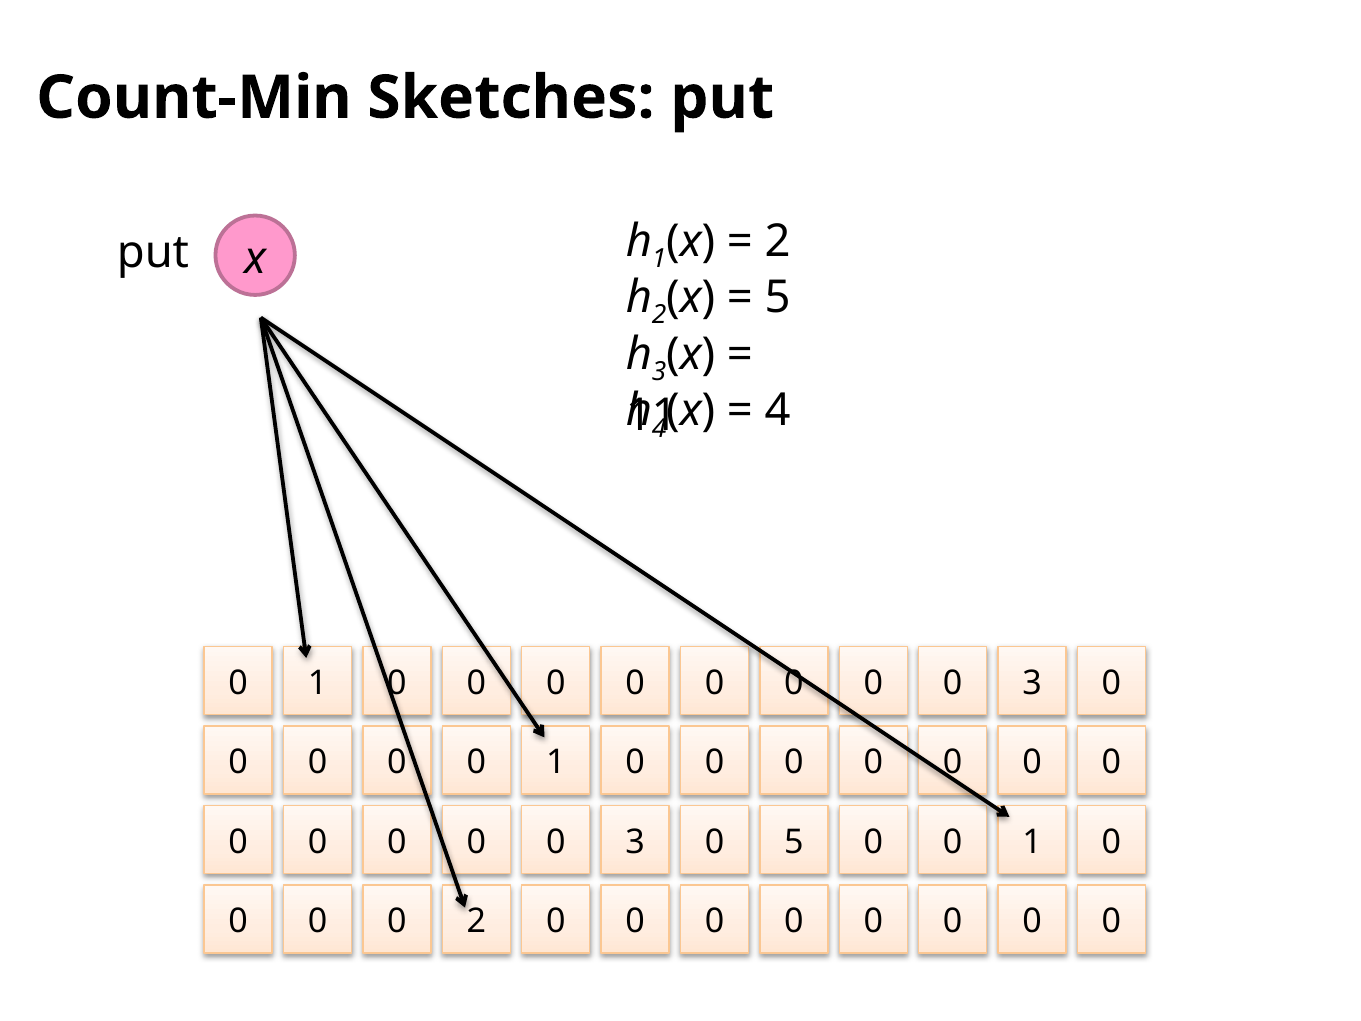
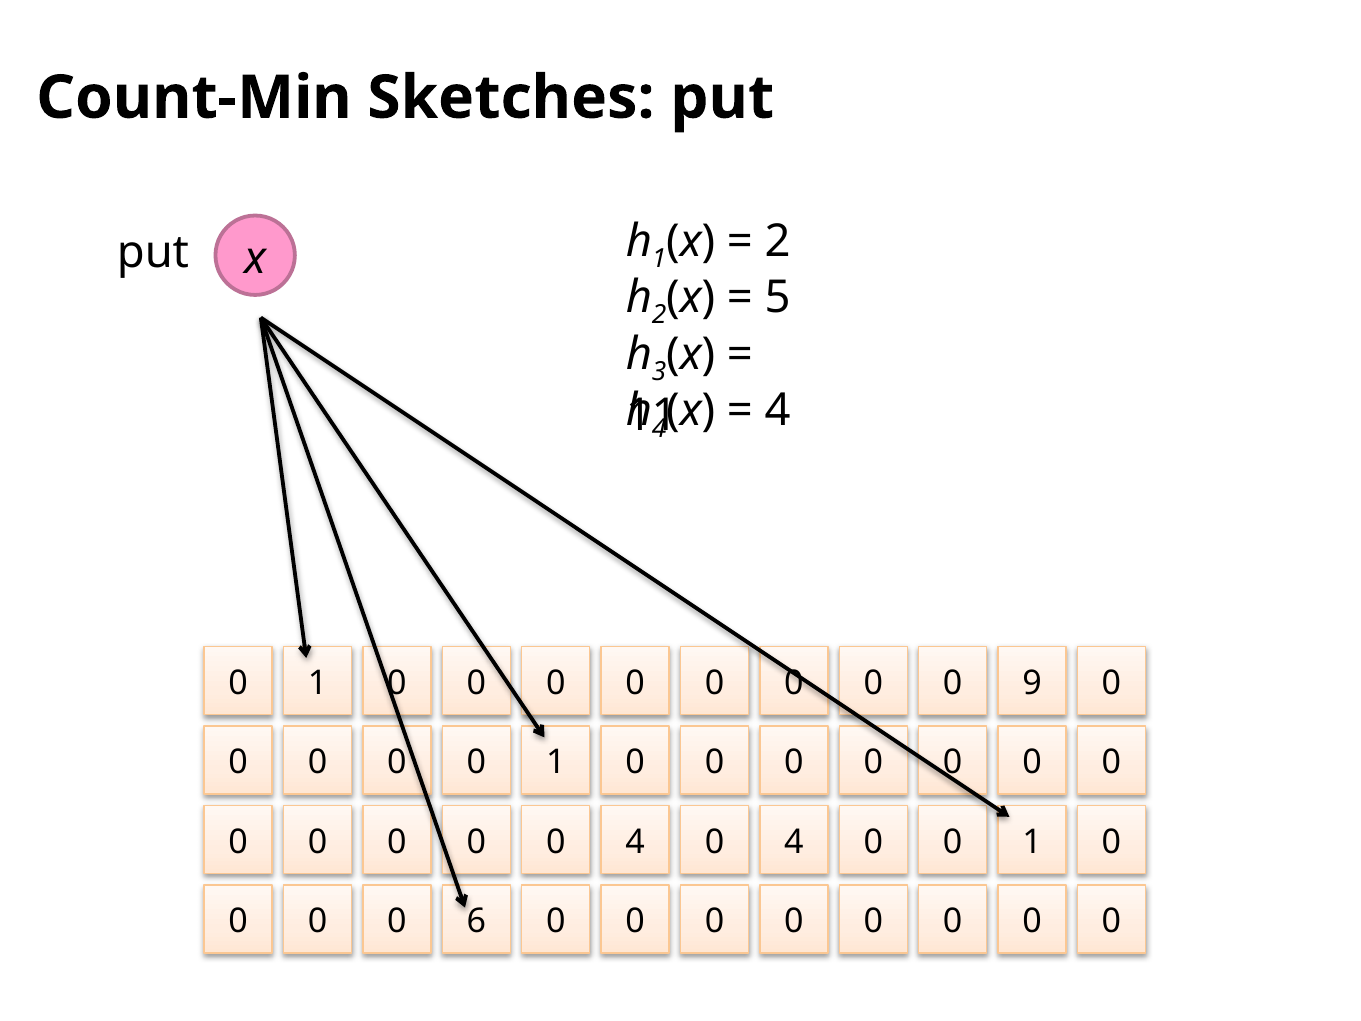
3 at (1032, 683): 3 -> 9
3 at (635, 842): 3 -> 4
5 at (794, 842): 5 -> 4
2 at (476, 921): 2 -> 6
